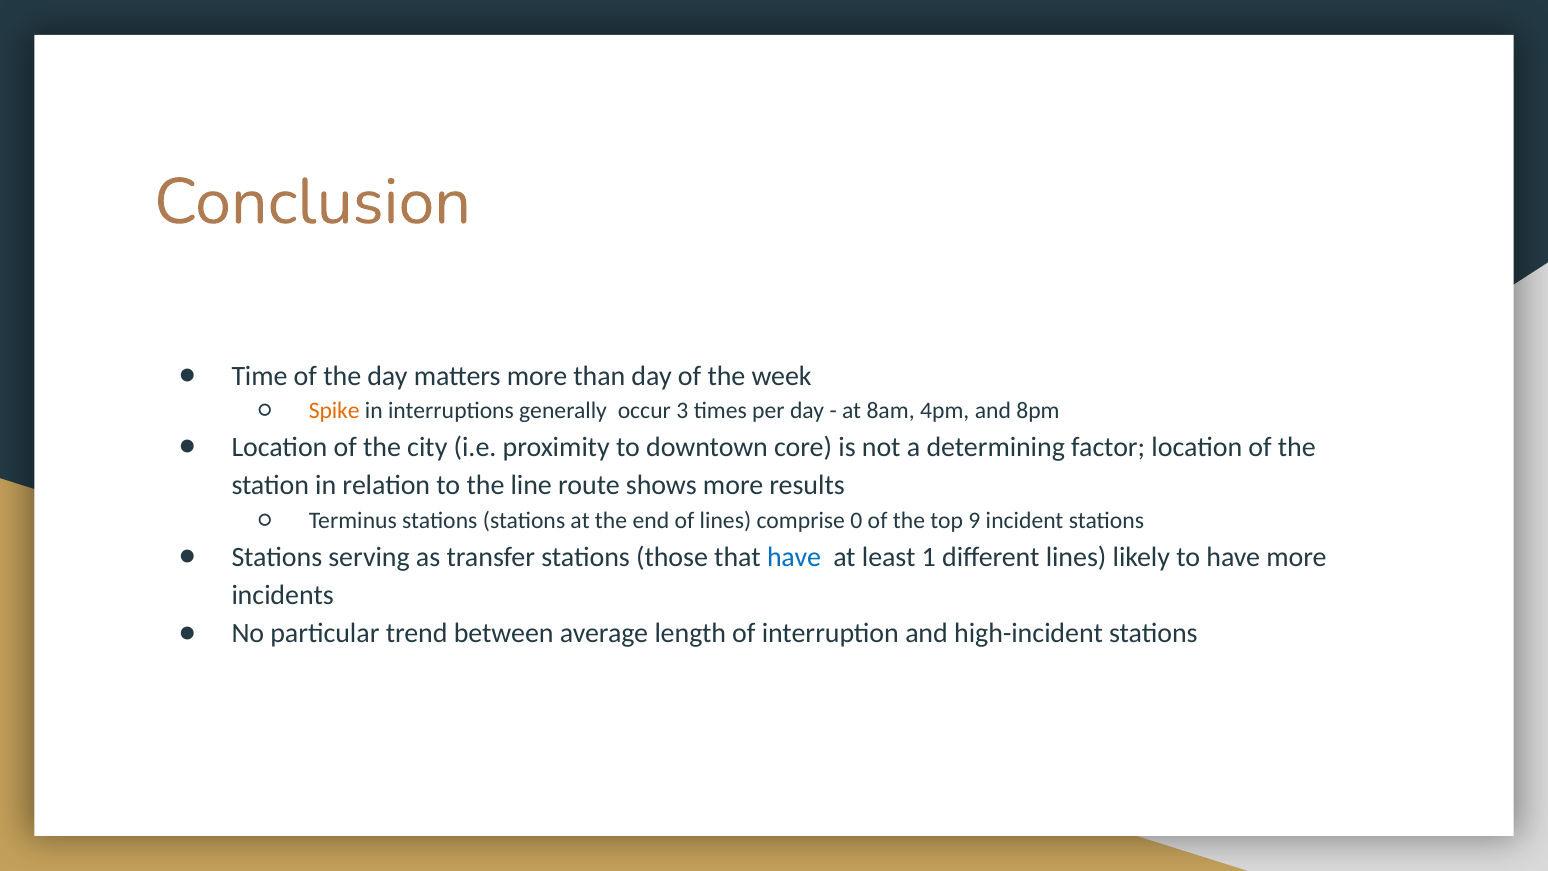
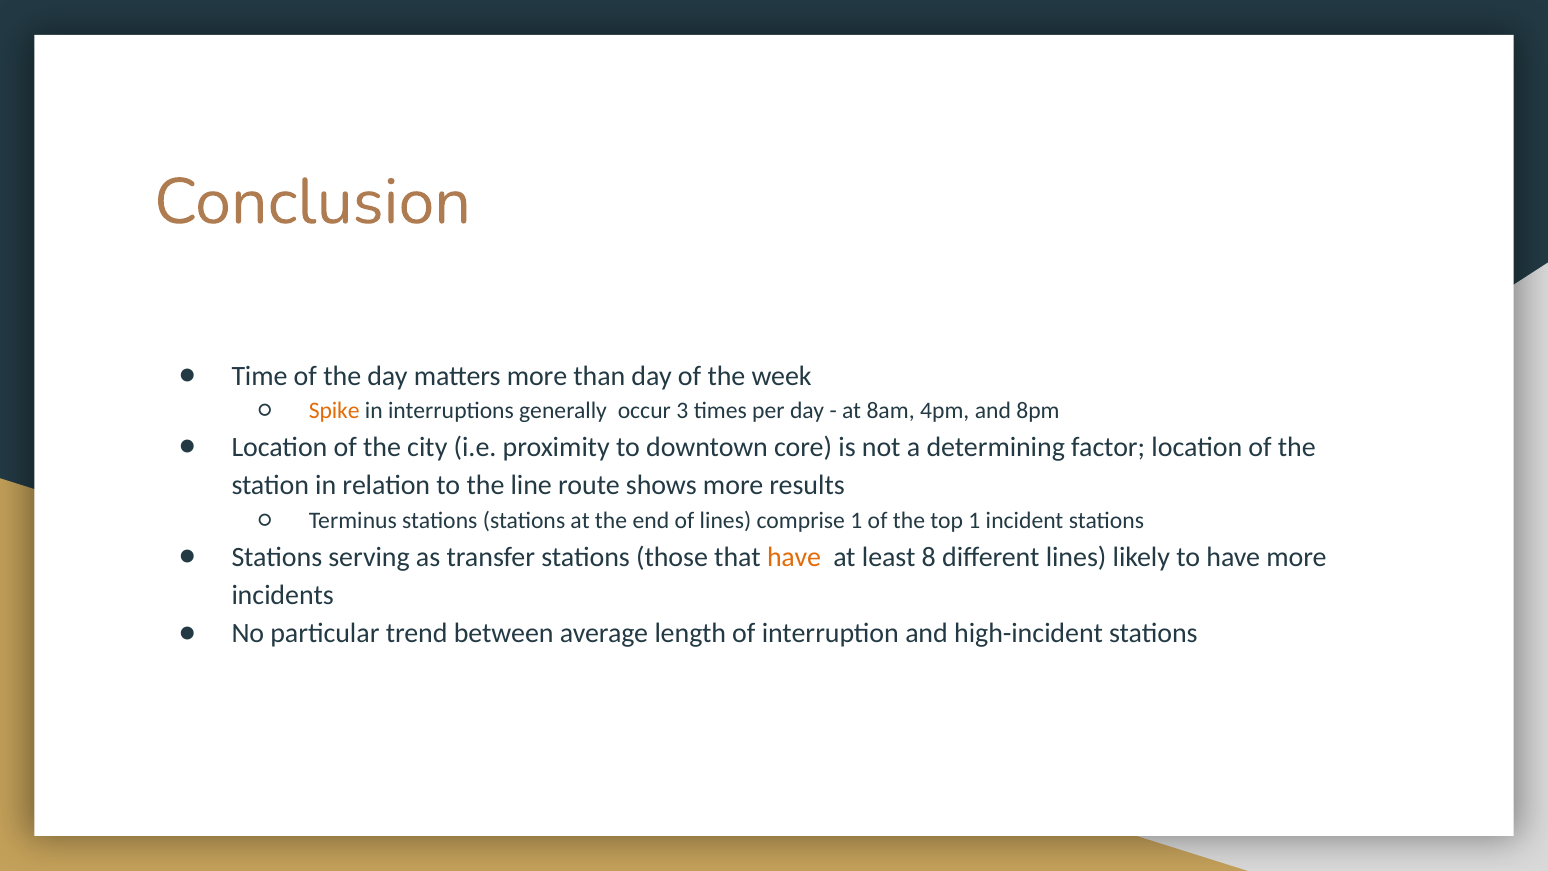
comprise 0: 0 -> 1
top 9: 9 -> 1
have at (794, 557) colour: blue -> orange
1: 1 -> 8
